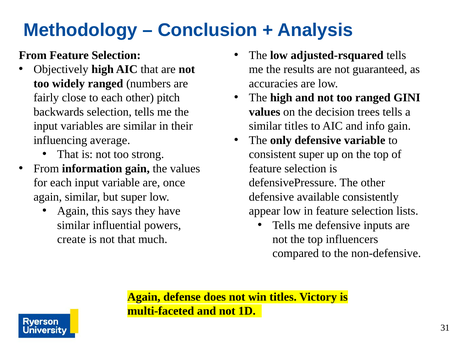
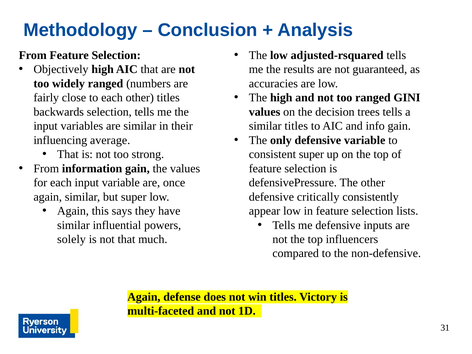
other pitch: pitch -> titles
available: available -> critically
create: create -> solely
